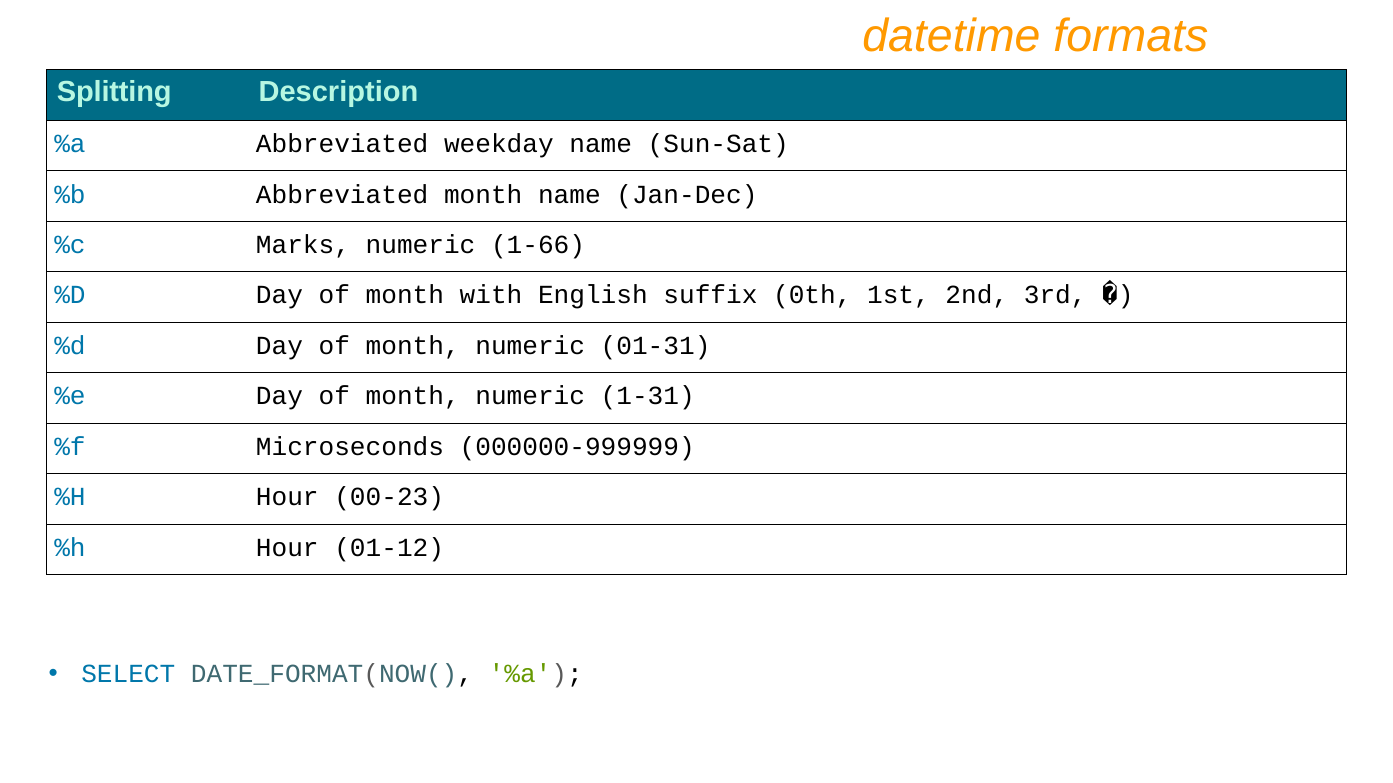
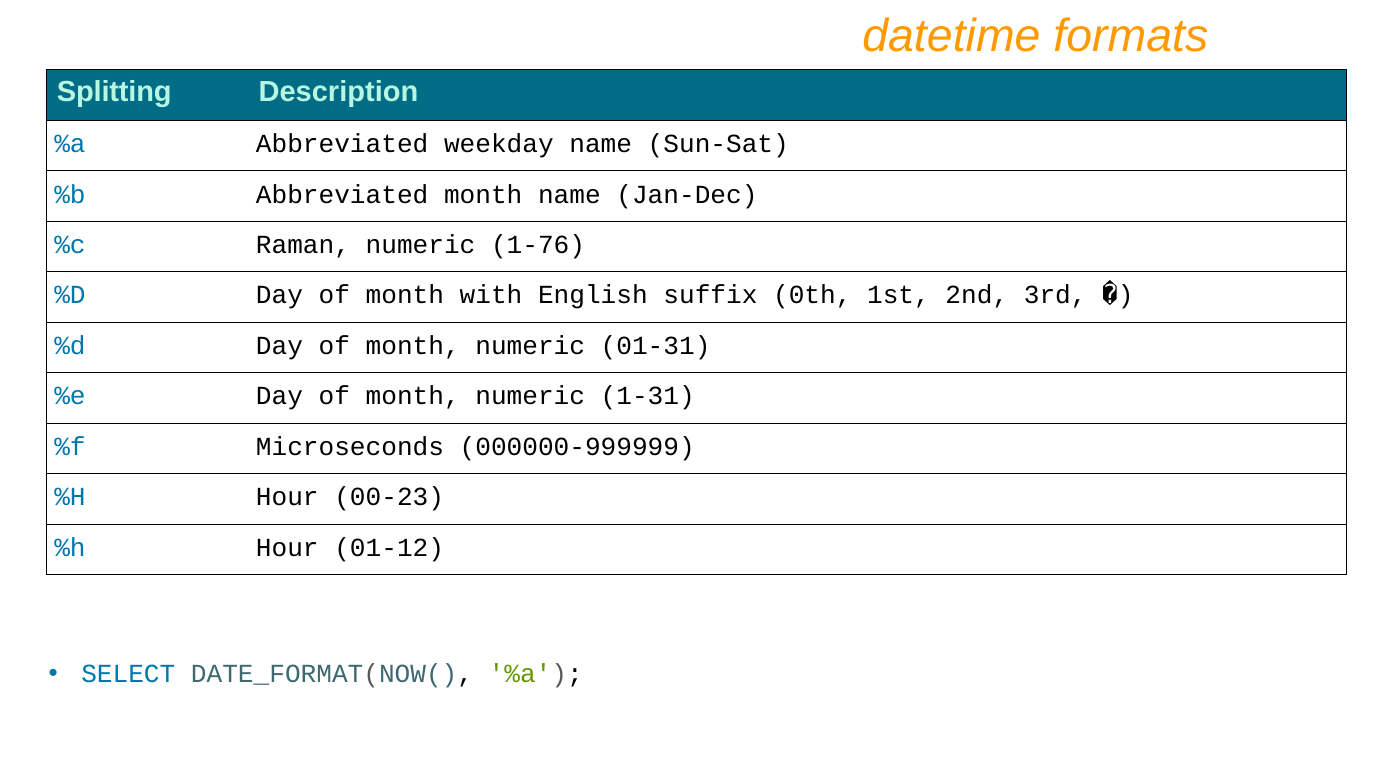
Marks: Marks -> Raman
1-66: 1-66 -> 1-76
